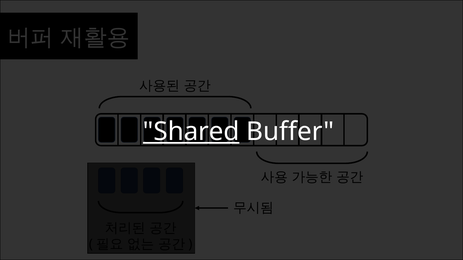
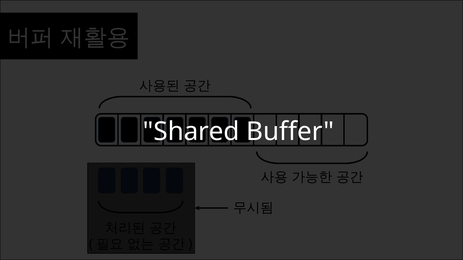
Shared underline: present -> none
